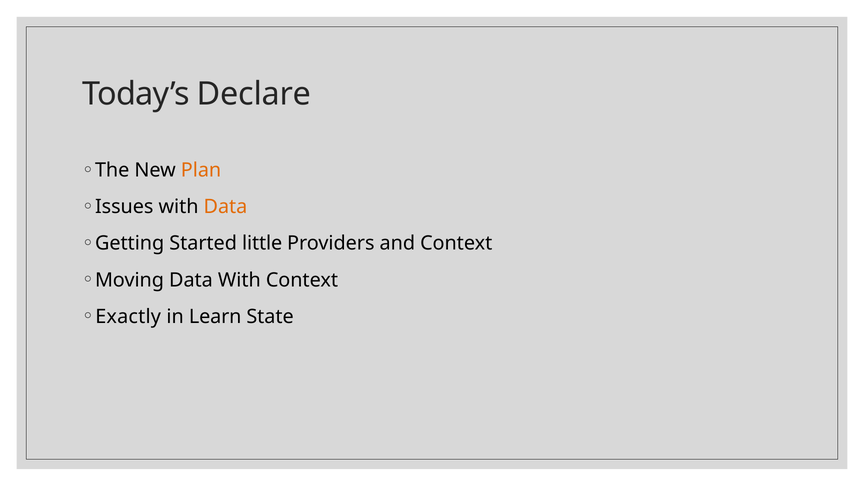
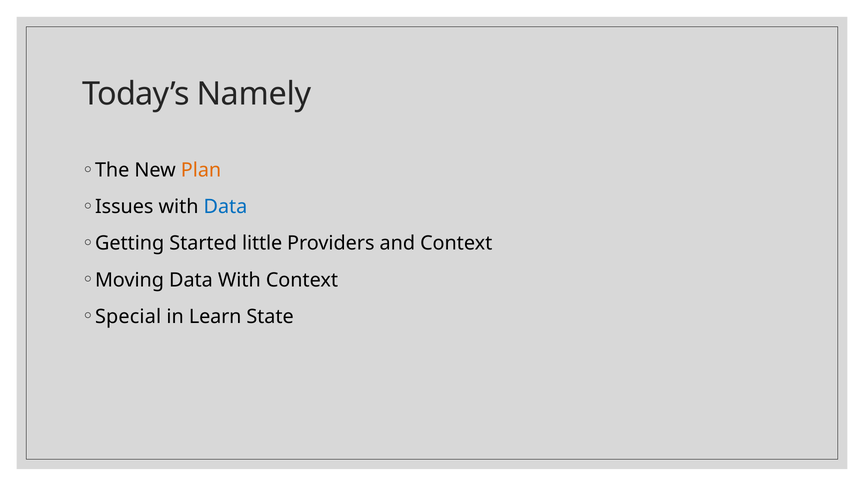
Declare: Declare -> Namely
Data at (225, 207) colour: orange -> blue
Exactly: Exactly -> Special
